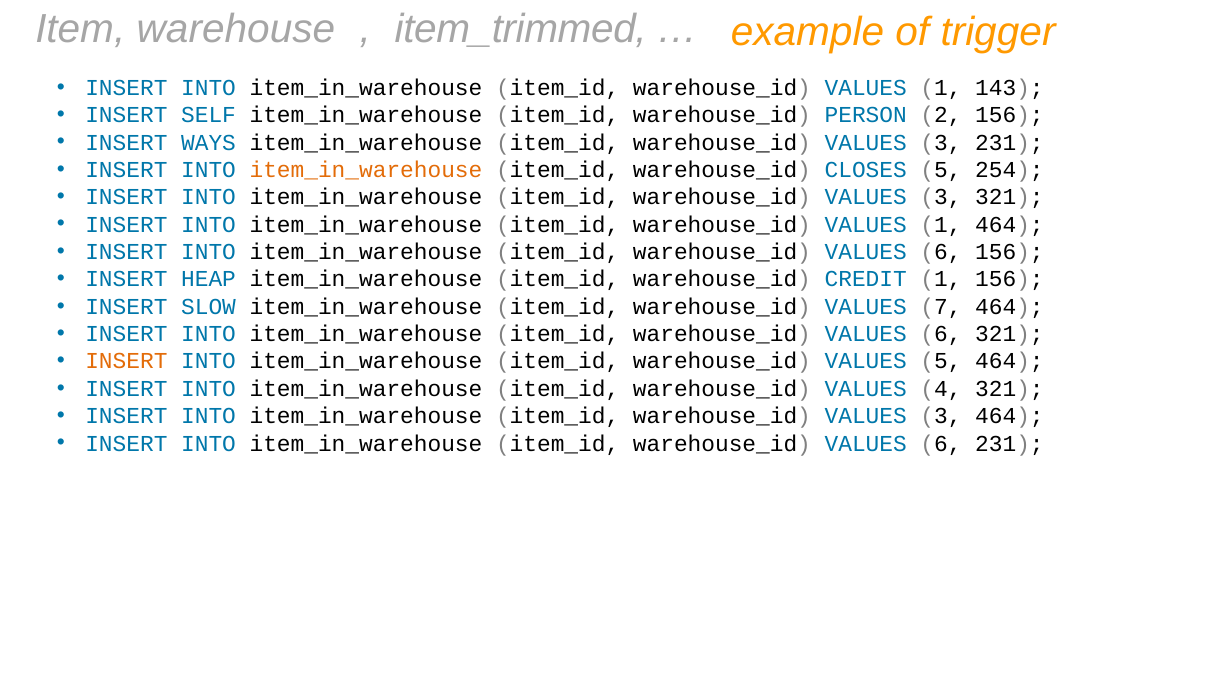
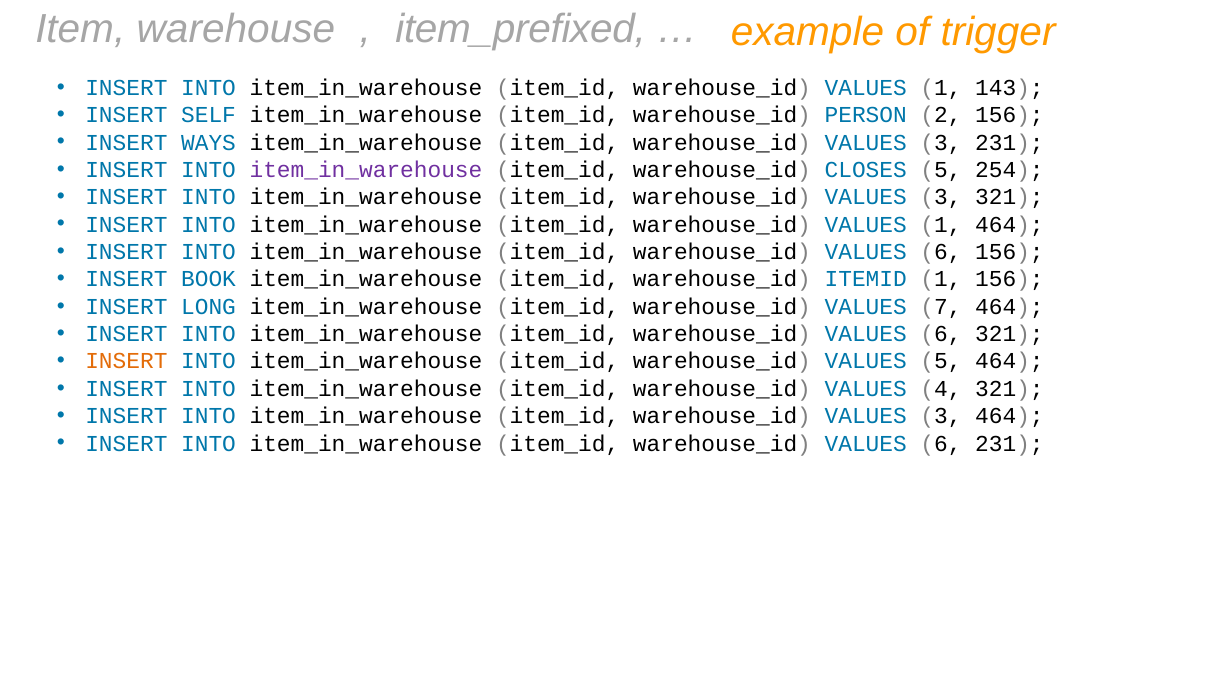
item_trimmed: item_trimmed -> item_prefixed
item_in_warehouse at (366, 170) colour: orange -> purple
HEAP: HEAP -> BOOK
CREDIT: CREDIT -> ITEMID
SLOW: SLOW -> LONG
